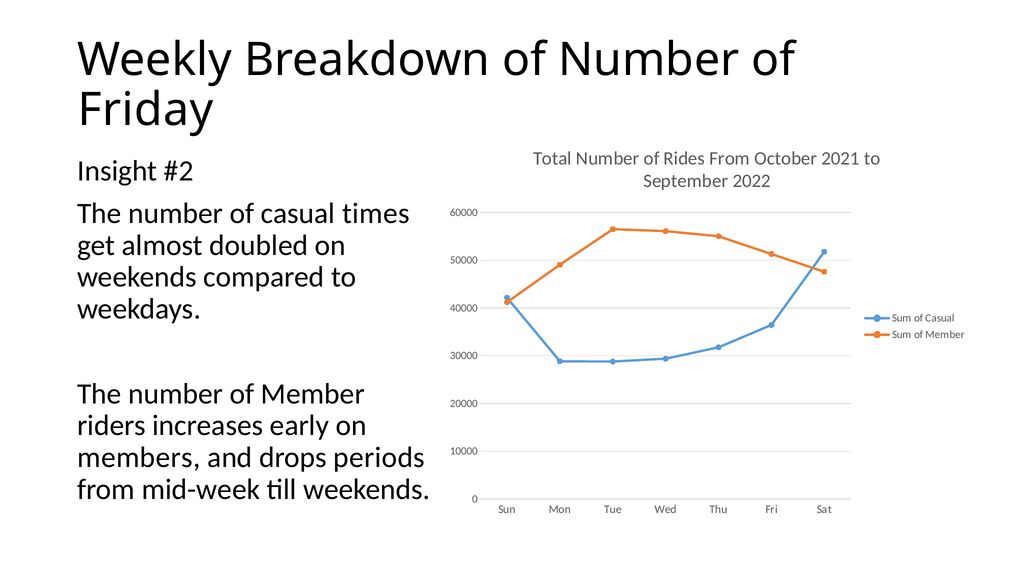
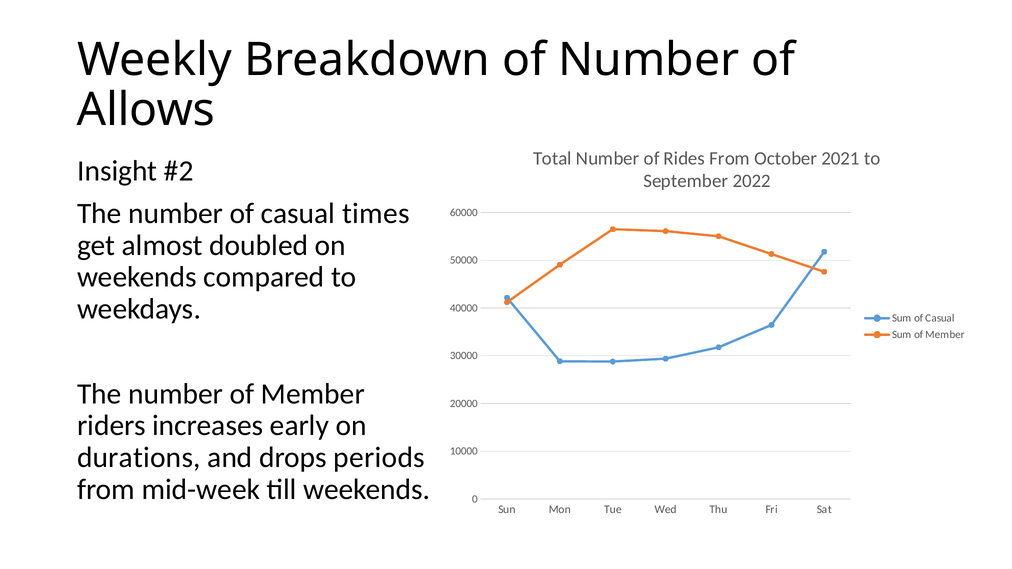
Friday: Friday -> Allows
members: members -> durations
